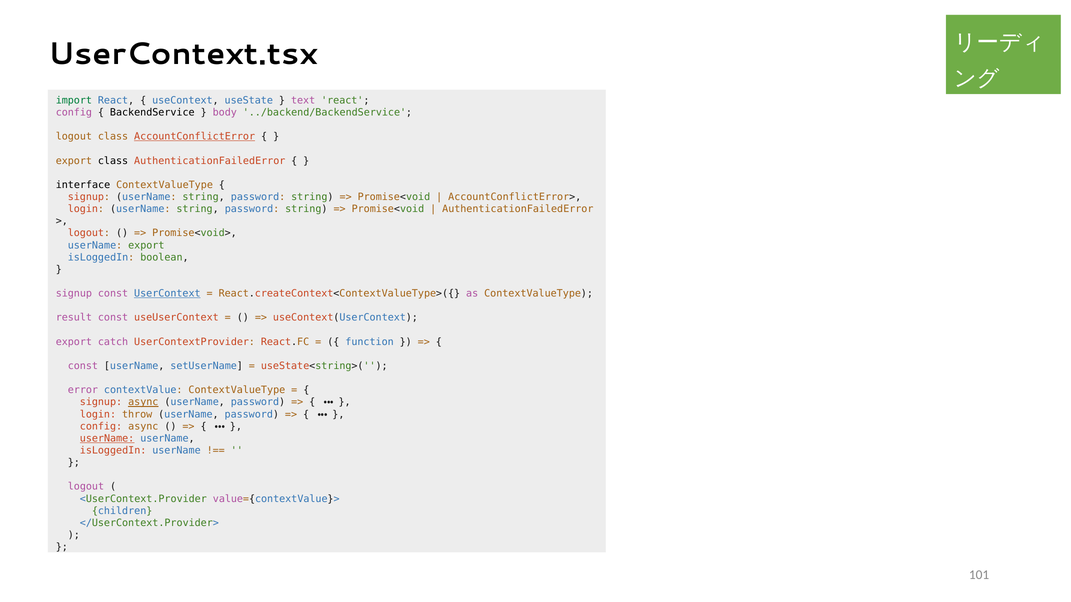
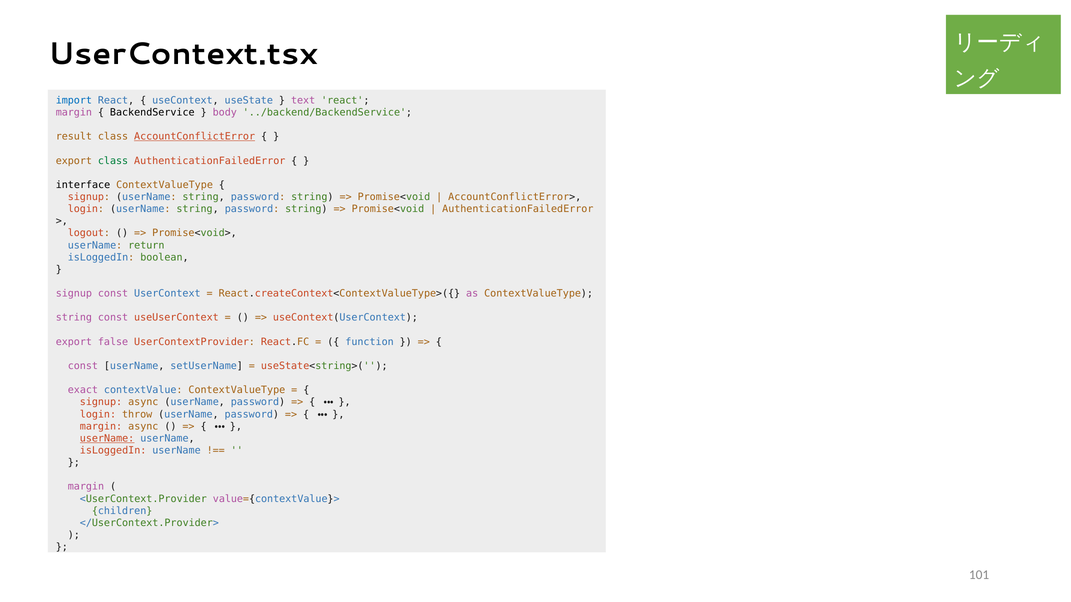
import colour: green -> blue
config at (74, 113): config -> margin
logout at (74, 137): logout -> result
class at (113, 161) colour: black -> green
userName export: export -> return
UserContext underline: present -> none
result at (74, 318): result -> string
catch: catch -> false
error: error -> exact
async at (143, 402) underline: present -> none
config at (101, 427): config -> margin
logout at (86, 487): logout -> margin
